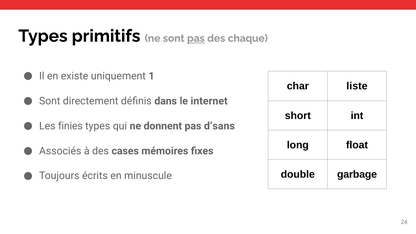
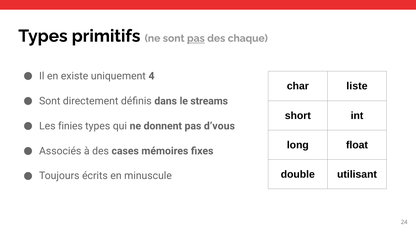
1: 1 -> 4
internet: internet -> streams
d’sans: d’sans -> d’vous
garbage: garbage -> utilisant
